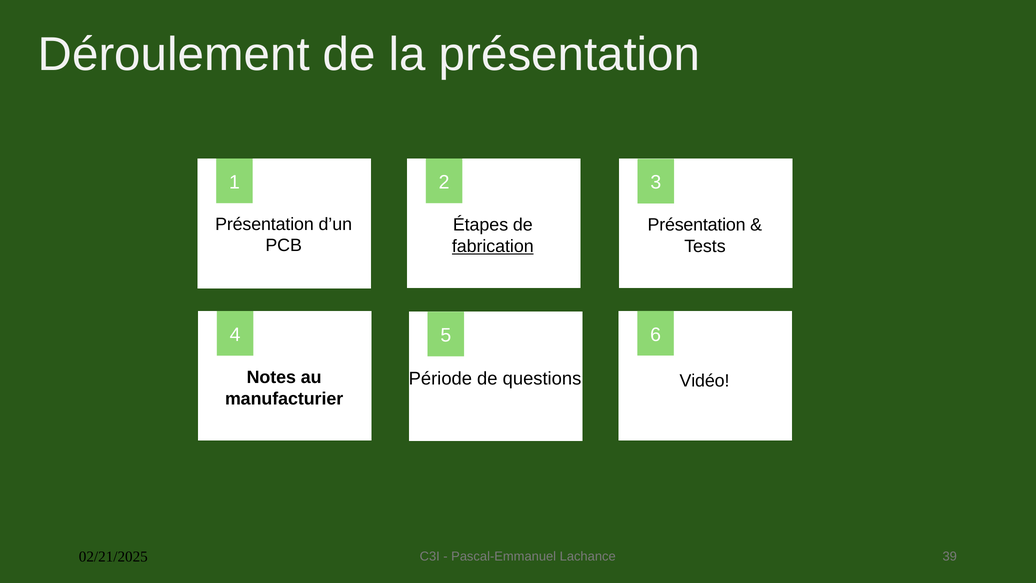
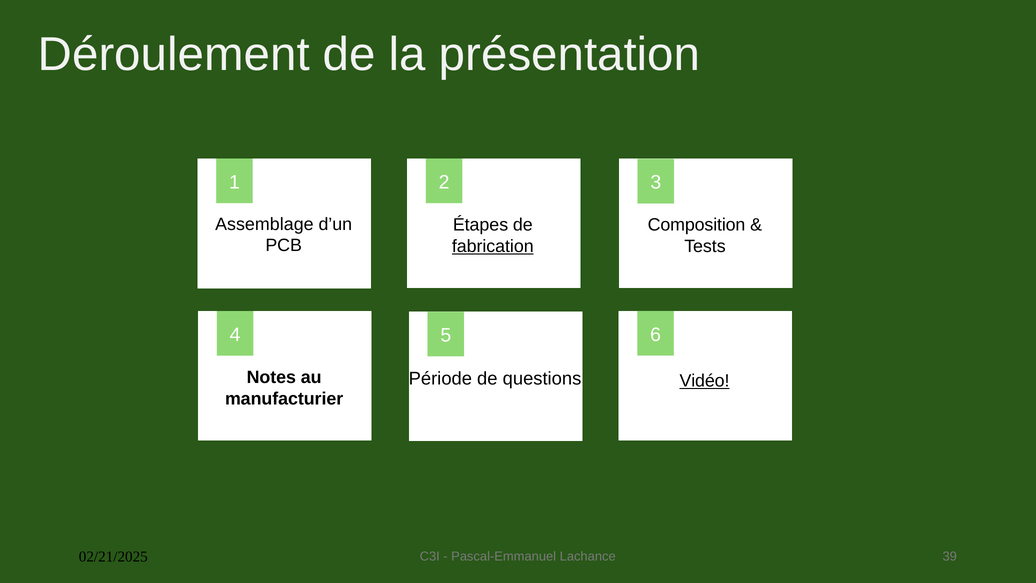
Présentation at (264, 224): Présentation -> Assemblage
Présentation at (697, 225): Présentation -> Composition
Vidéo underline: none -> present
